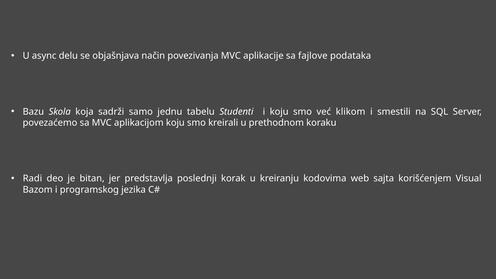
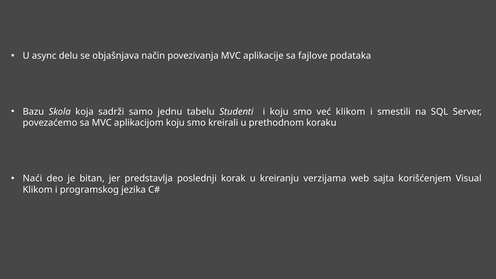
Radi: Radi -> Naći
kodovima: kodovima -> verzijama
Bazom at (38, 190): Bazom -> Klikom
